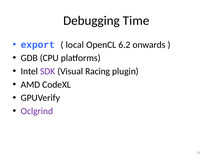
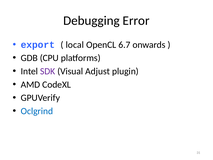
Time: Time -> Error
6.2: 6.2 -> 6.7
Racing: Racing -> Adjust
Oclgrind colour: purple -> blue
